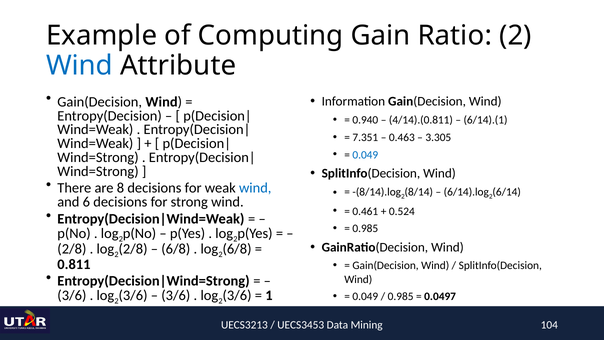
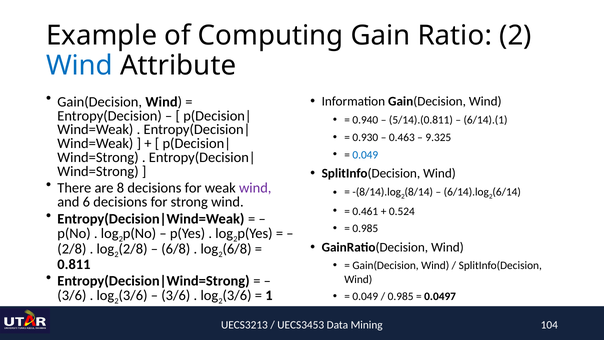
4/14).(0.811: 4/14).(0.811 -> 5/14).(0.811
7.351: 7.351 -> 0.930
3.305: 3.305 -> 9.325
wind at (255, 188) colour: blue -> purple
